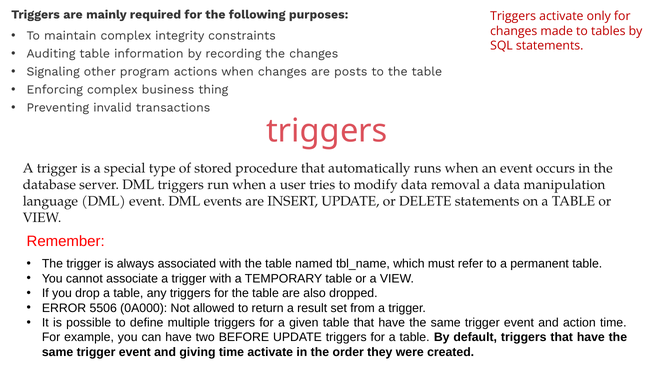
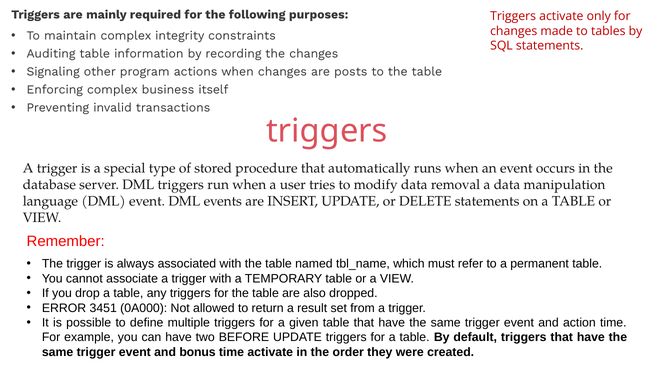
thing: thing -> itself
5506: 5506 -> 3451
giving: giving -> bonus
